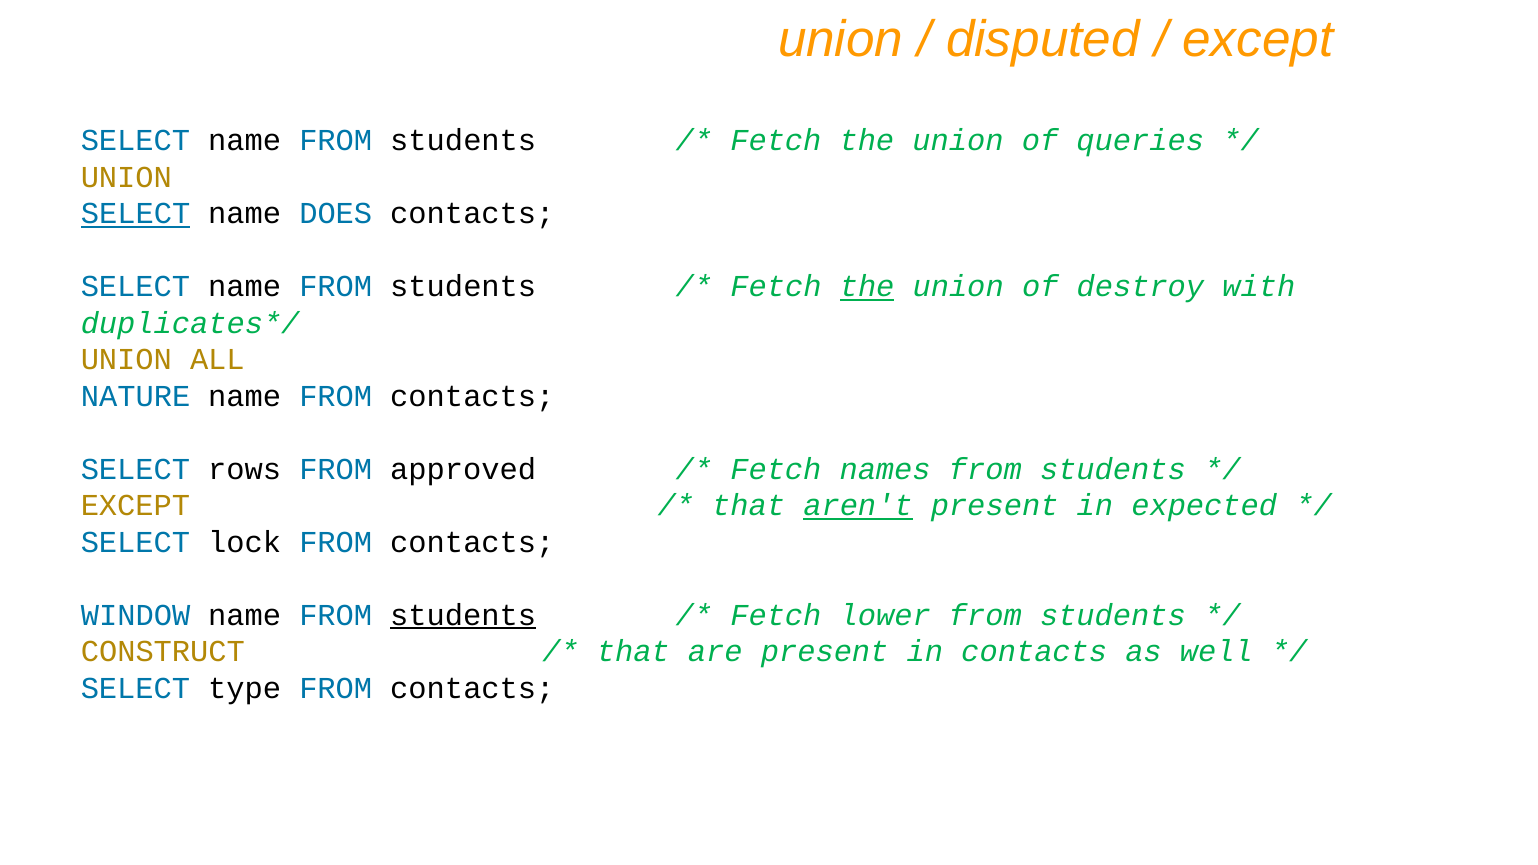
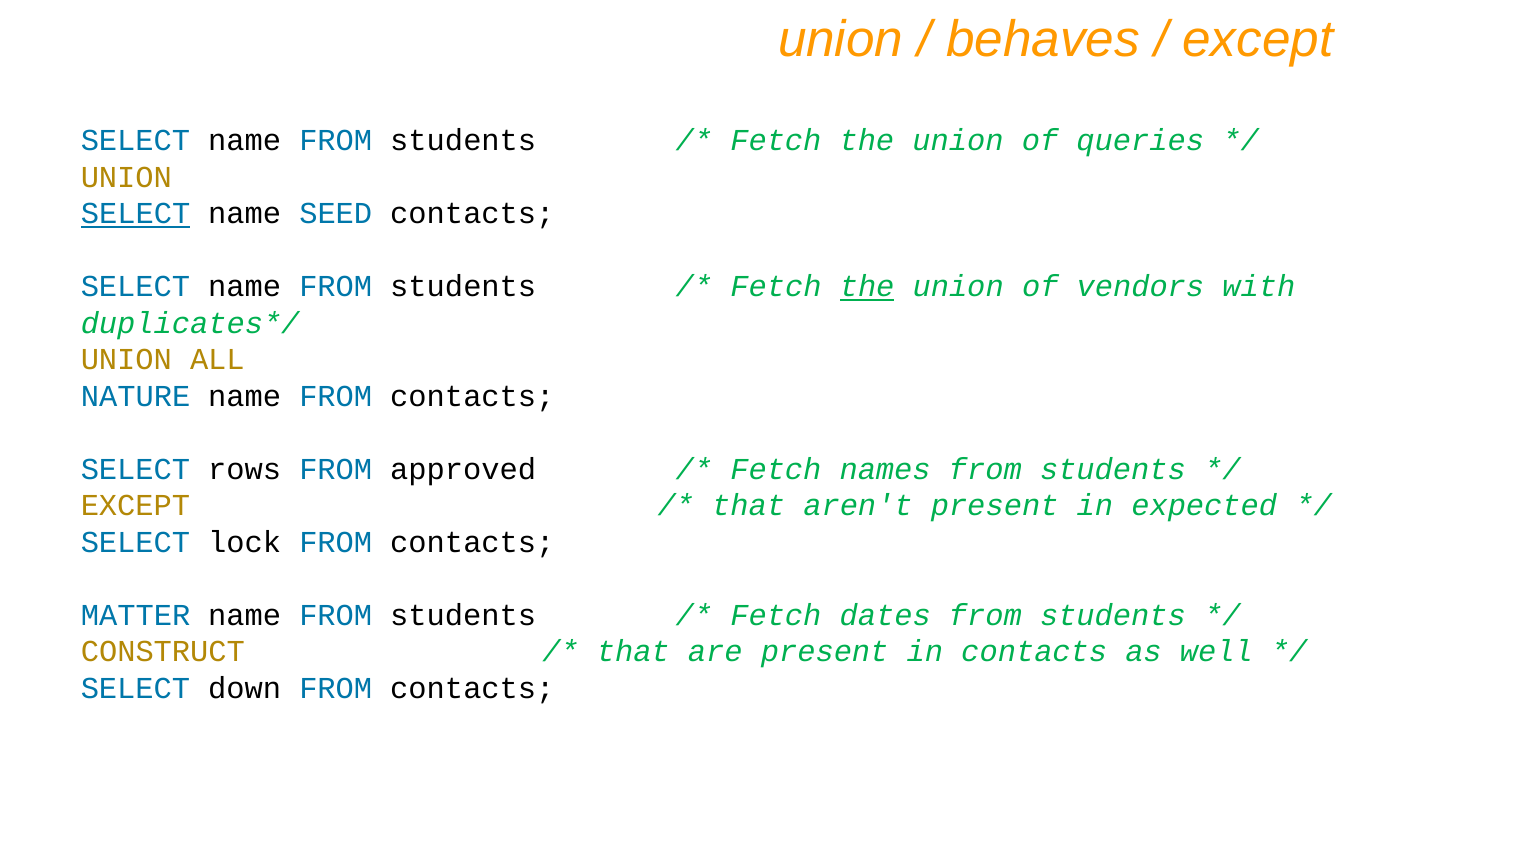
disputed: disputed -> behaves
DOES: DOES -> SEED
destroy: destroy -> vendors
aren't underline: present -> none
WINDOW: WINDOW -> MATTER
students at (463, 615) underline: present -> none
lower: lower -> dates
type: type -> down
